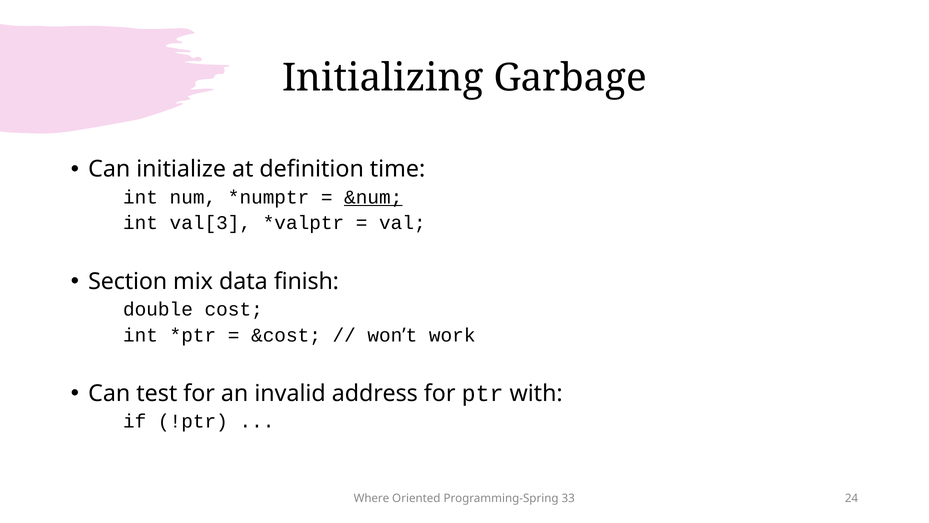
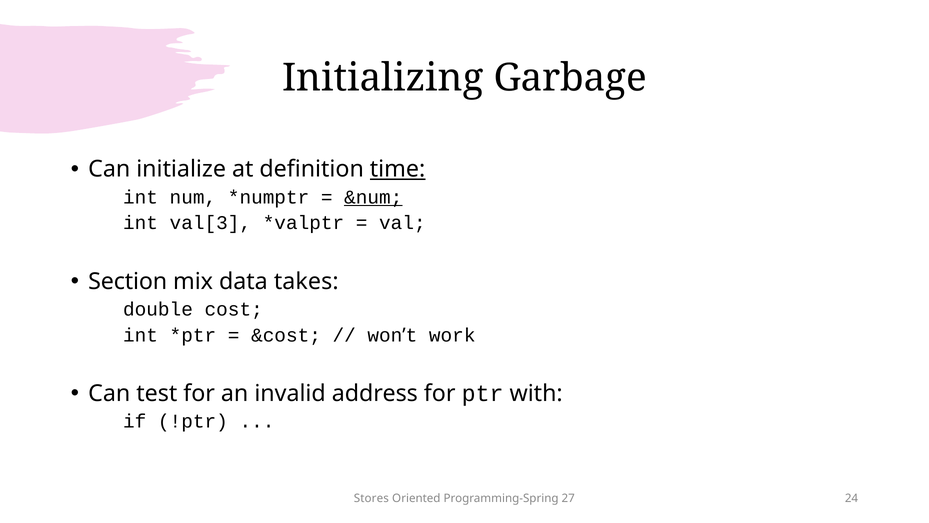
time underline: none -> present
finish: finish -> takes
Where: Where -> Stores
33: 33 -> 27
